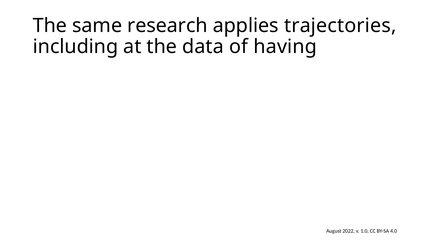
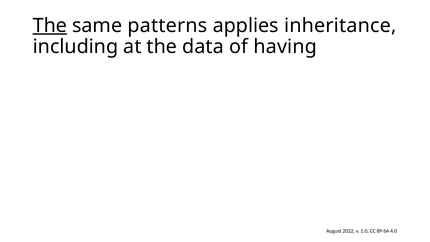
The at (50, 25) underline: none -> present
research: research -> patterns
trajectories: trajectories -> inheritance
